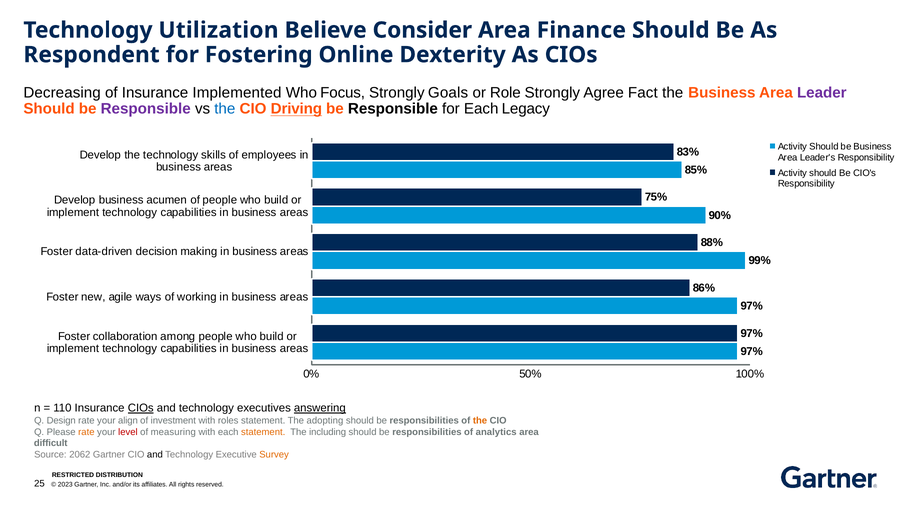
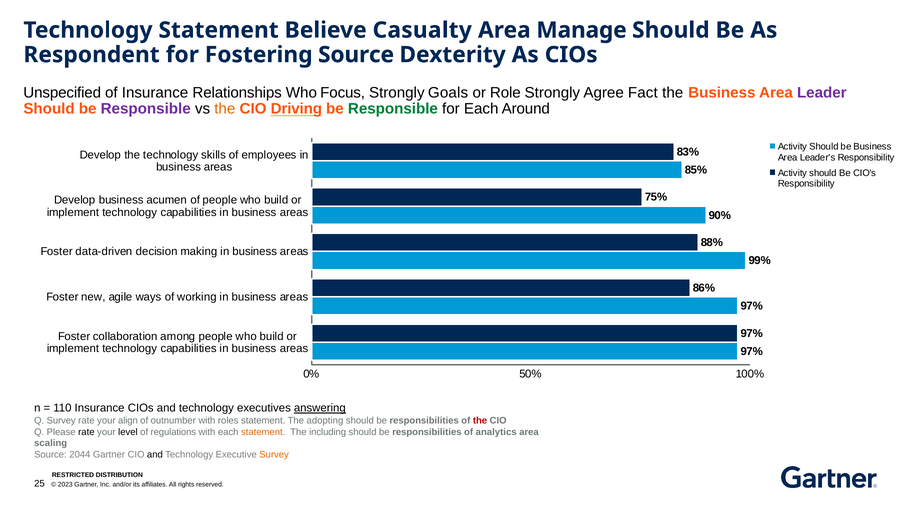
Technology Utilization: Utilization -> Statement
Consider: Consider -> Casualty
Finance: Finance -> Manage
Fostering Online: Online -> Source
Decreasing: Decreasing -> Unspecified
Implemented: Implemented -> Relationships
the at (225, 109) colour: blue -> orange
Responsible at (393, 109) colour: black -> green
Legacy: Legacy -> Around
CIOs at (141, 408) underline: present -> none
Q Design: Design -> Survey
investment: investment -> outnumber
the at (480, 421) colour: orange -> red
rate at (86, 432) colour: orange -> black
level colour: red -> black
measuring: measuring -> regulations
difficult: difficult -> scaling
2062: 2062 -> 2044
